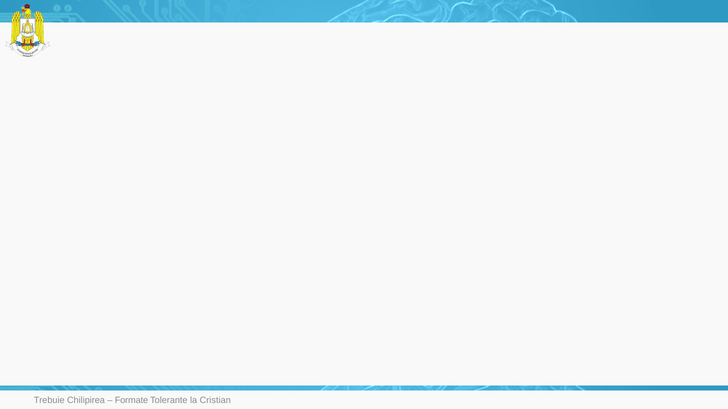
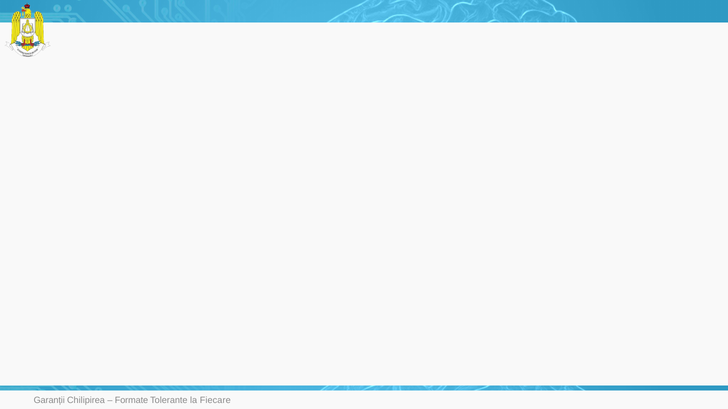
Trebuie: Trebuie -> Garanții
Cristian: Cristian -> Fiecare
